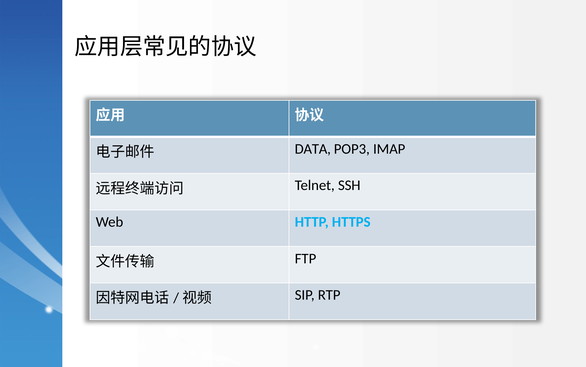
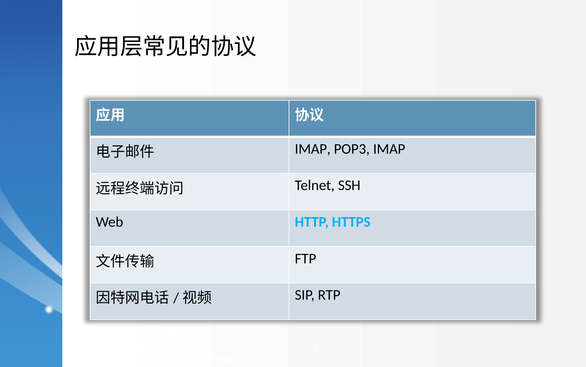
DATA at (313, 149): DATA -> IMAP
